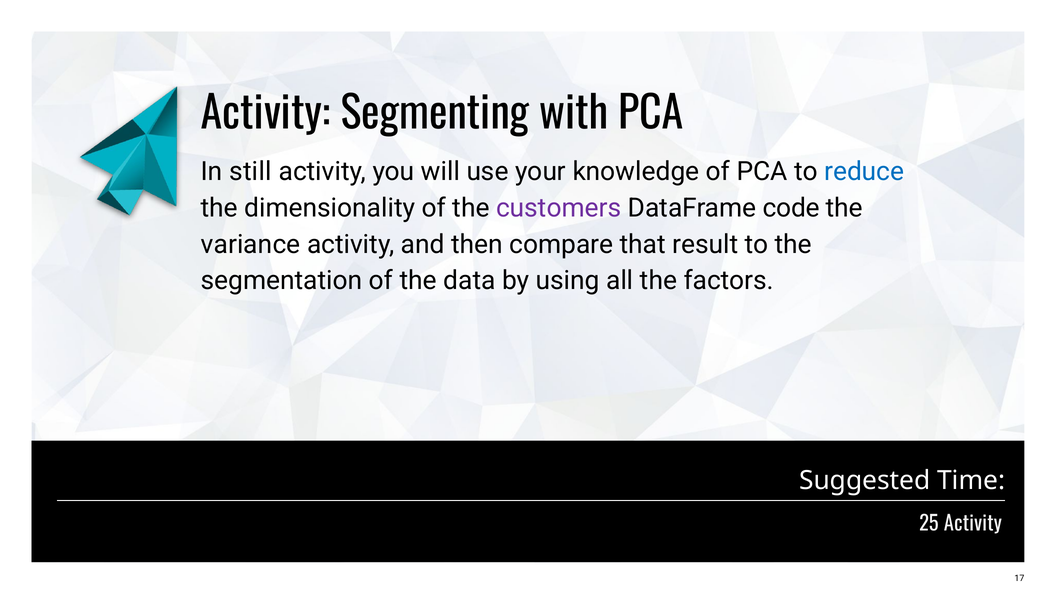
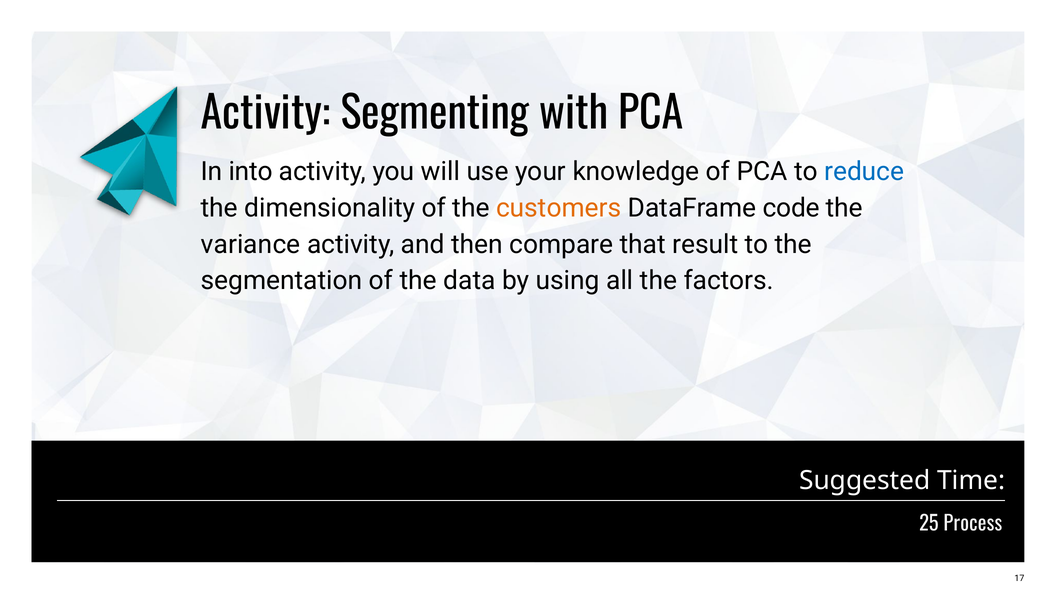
still: still -> into
customers colour: purple -> orange
25 Activity: Activity -> Process
